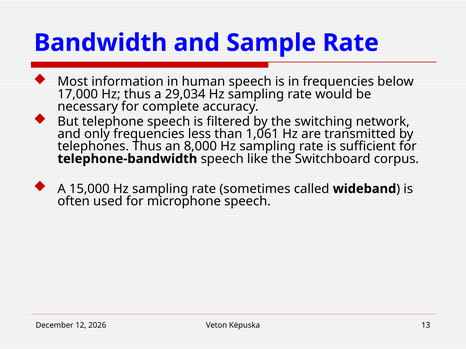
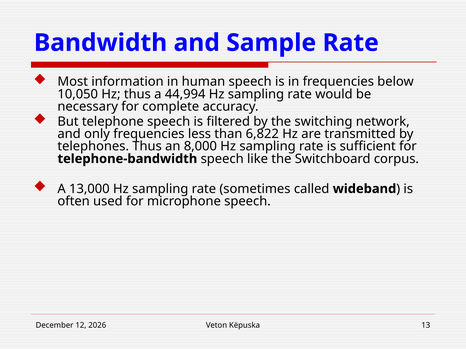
17,000: 17,000 -> 10,050
29,034: 29,034 -> 44,994
1,061: 1,061 -> 6,822
15,000: 15,000 -> 13,000
